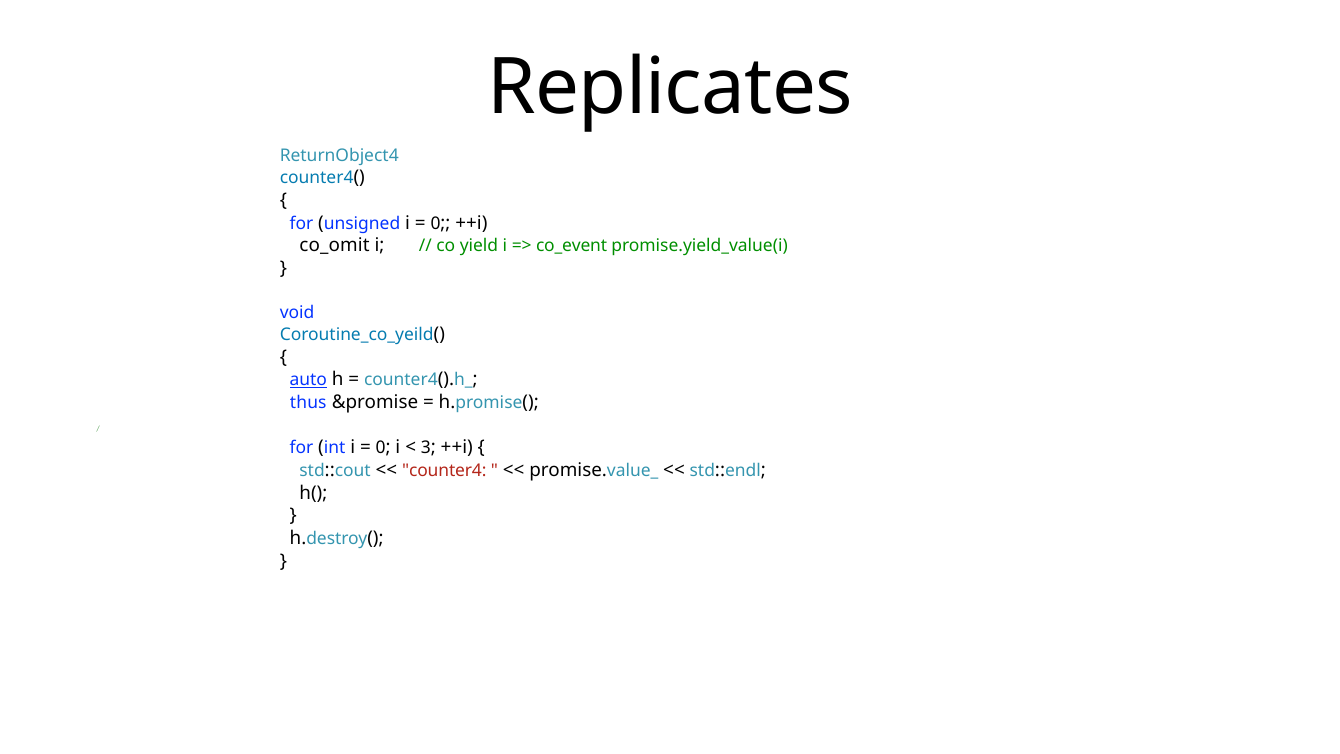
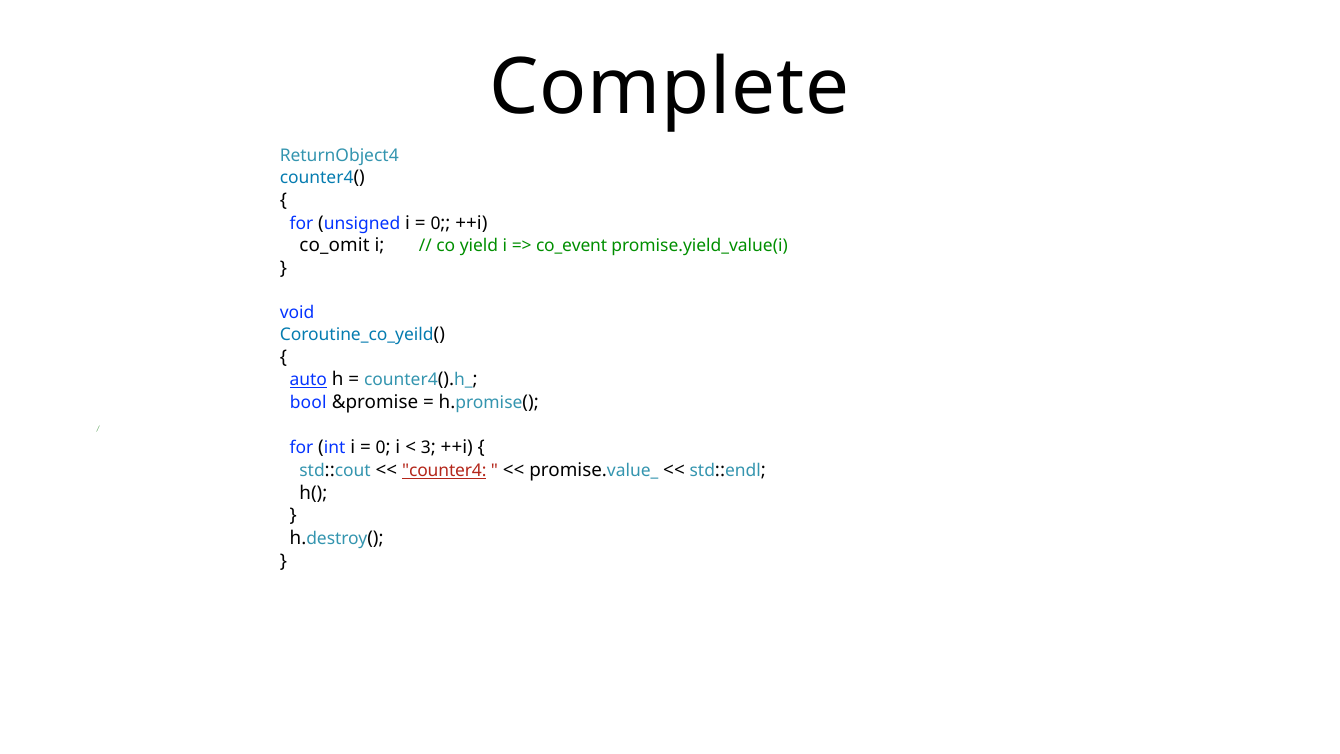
Replicates: Replicates -> Complete
thus: thus -> bool
counter4 underline: none -> present
